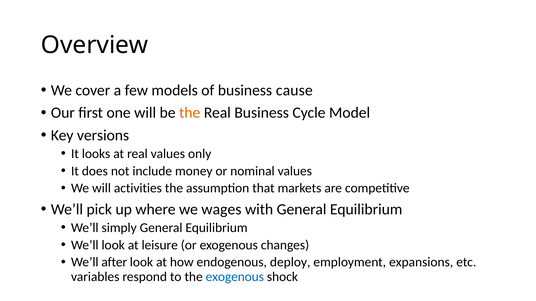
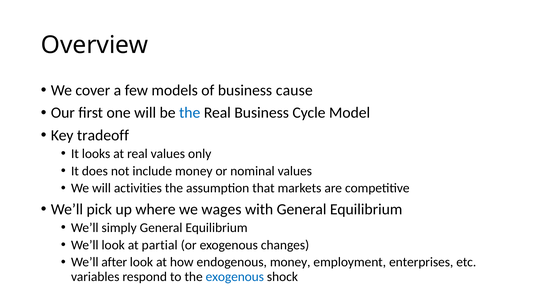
the at (190, 113) colour: orange -> blue
versions: versions -> tradeoff
leisure: leisure -> partial
endogenous deploy: deploy -> money
expansions: expansions -> enterprises
